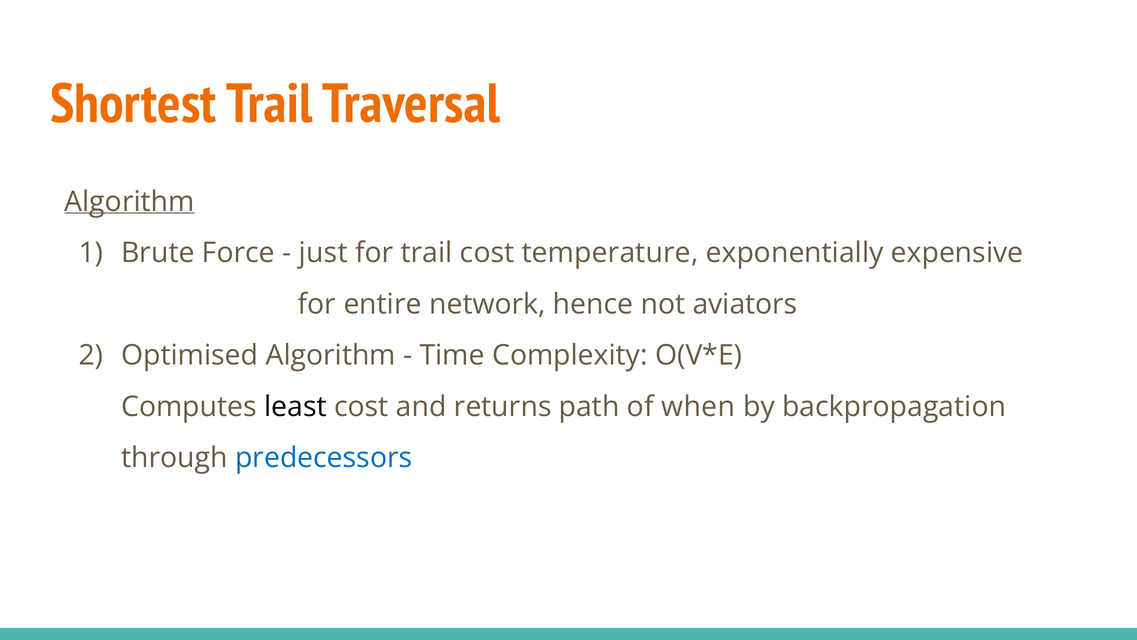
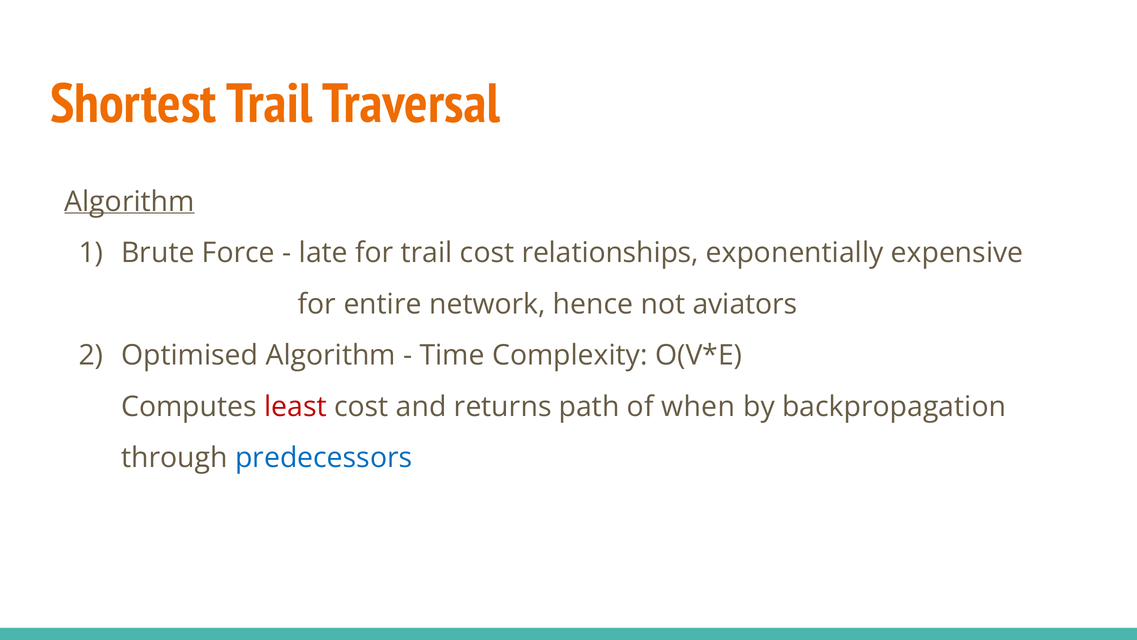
just: just -> late
temperature: temperature -> relationships
least colour: black -> red
